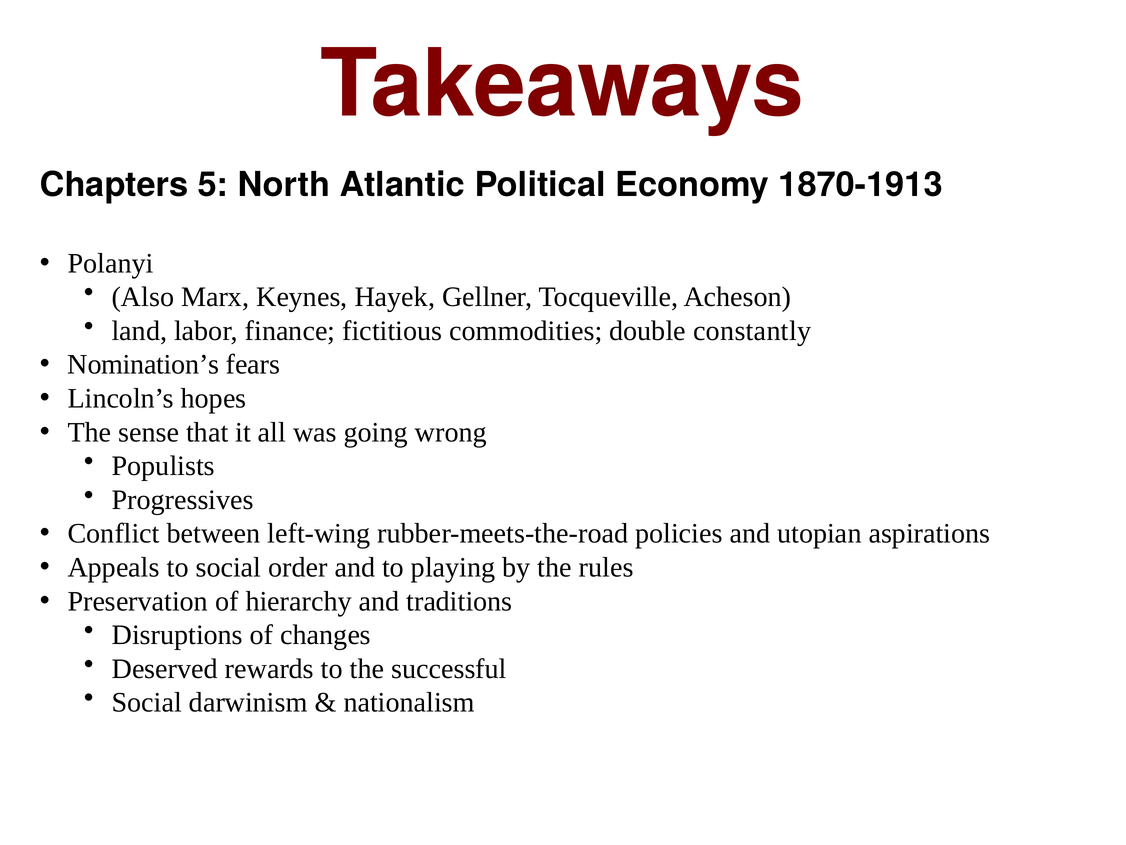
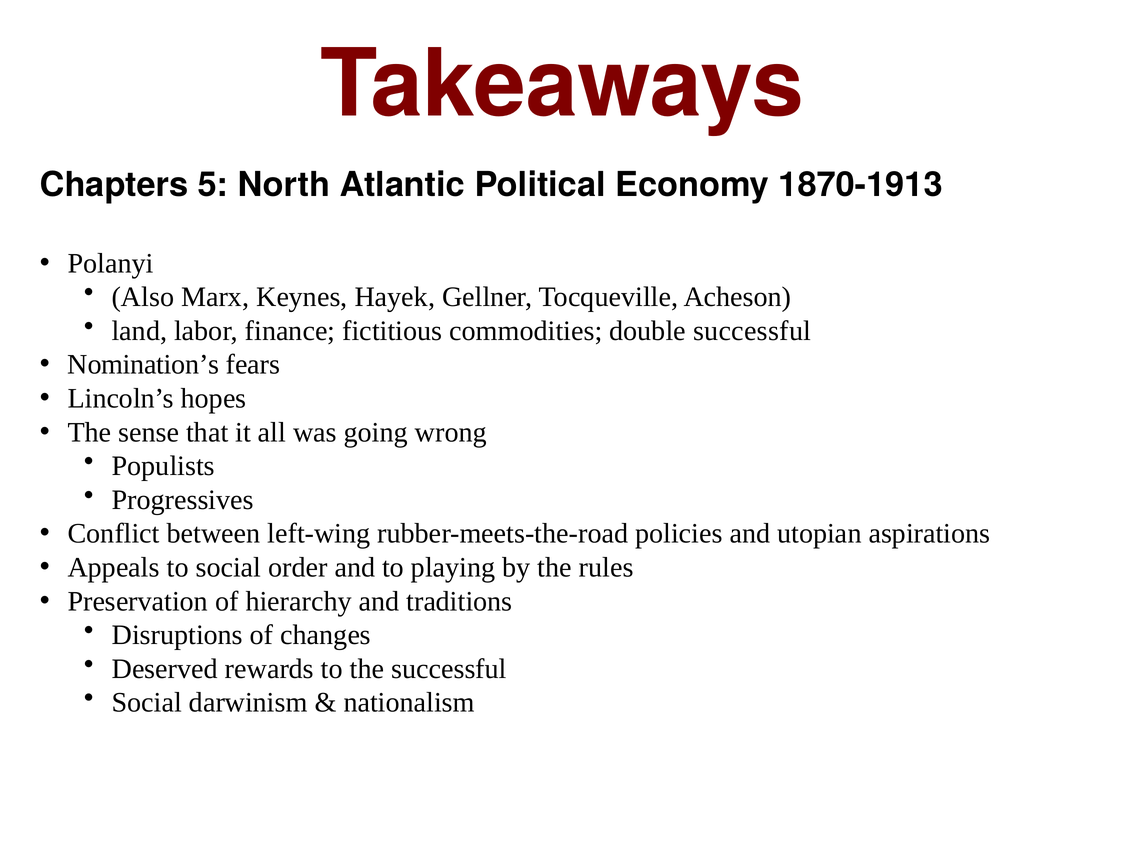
double constantly: constantly -> successful
